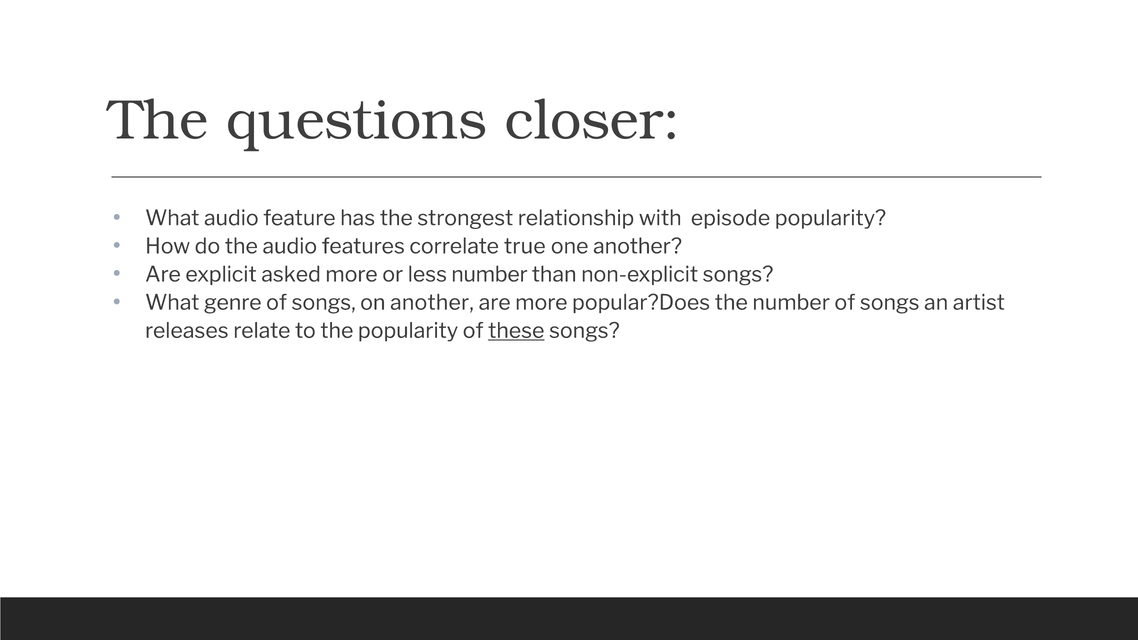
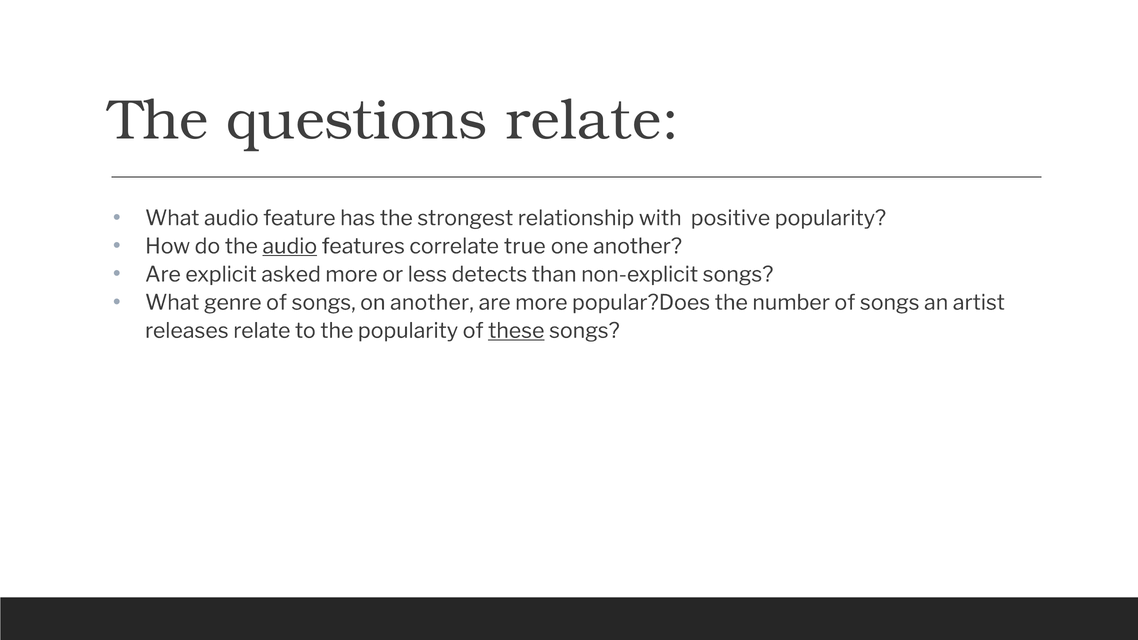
questions closer: closer -> relate
episode: episode -> positive
audio at (290, 246) underline: none -> present
less number: number -> detects
